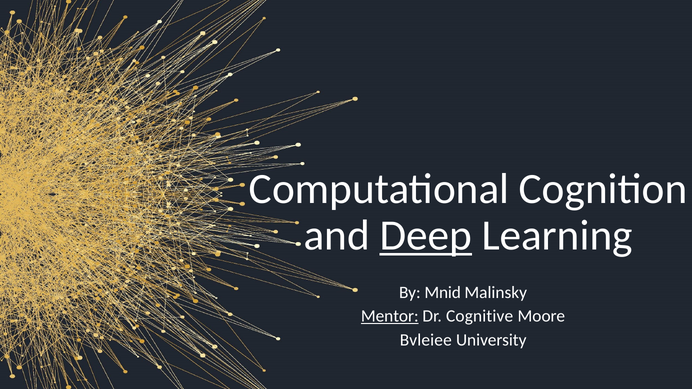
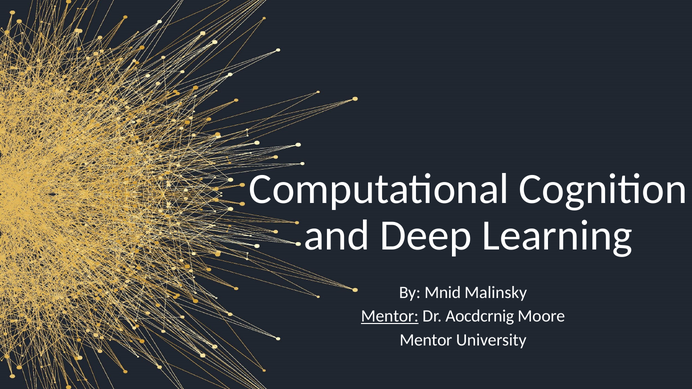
Deep underline: present -> none
Cognitive: Cognitive -> Aocdcrnig
Bvleiee at (426, 340): Bvleiee -> Mentor
